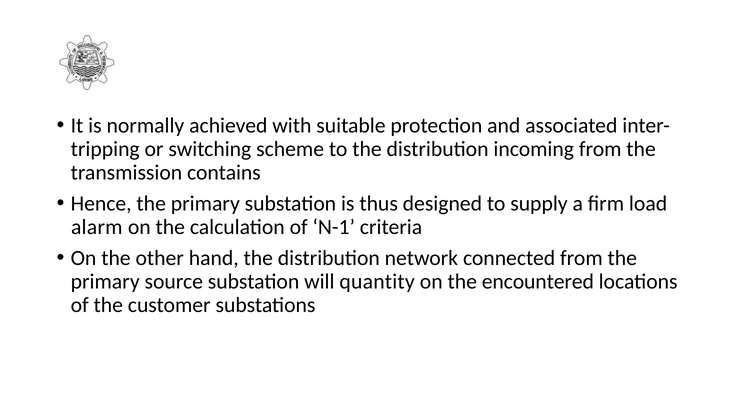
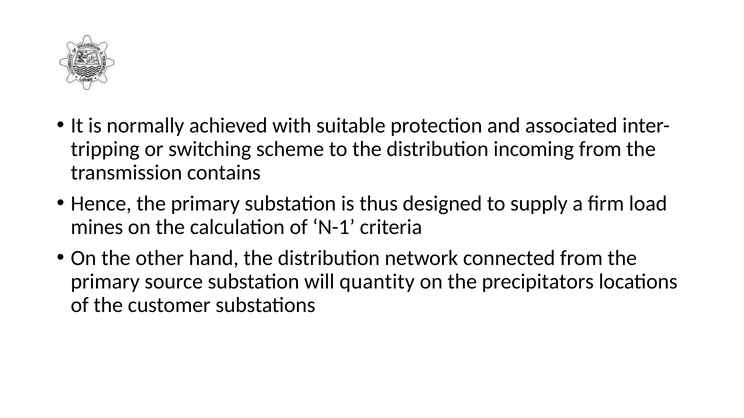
alarm: alarm -> mines
encountered: encountered -> precipitators
